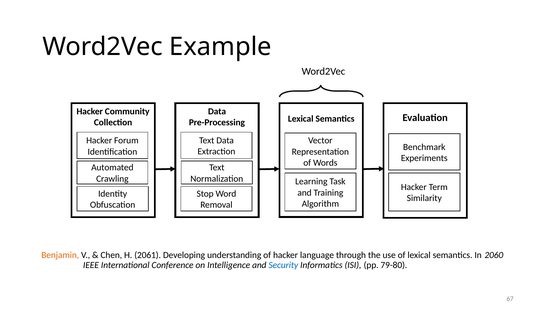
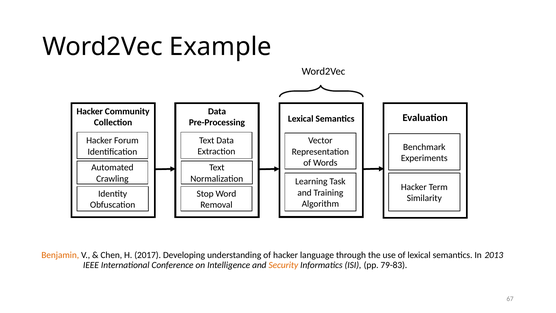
2061: 2061 -> 2017
2060: 2060 -> 2013
Security colour: blue -> orange
79-80: 79-80 -> 79-83
